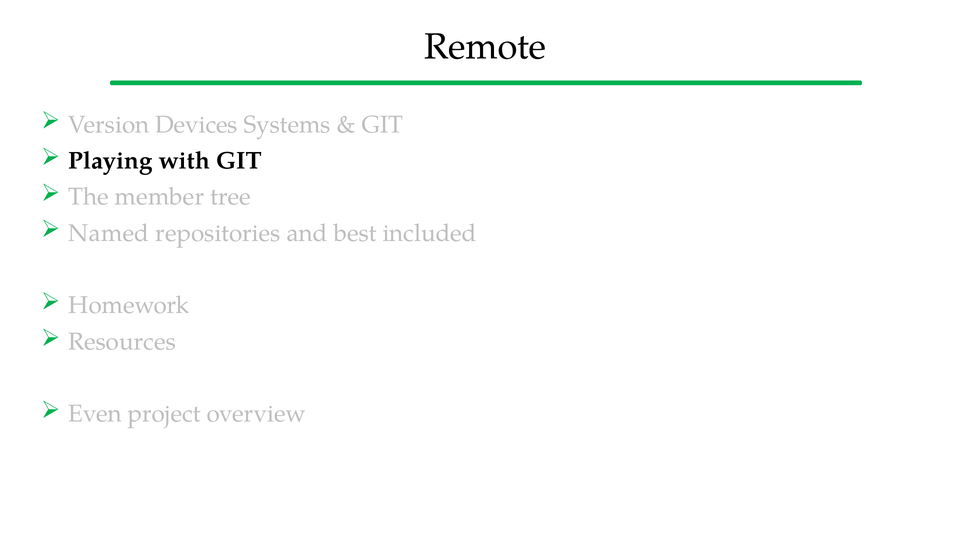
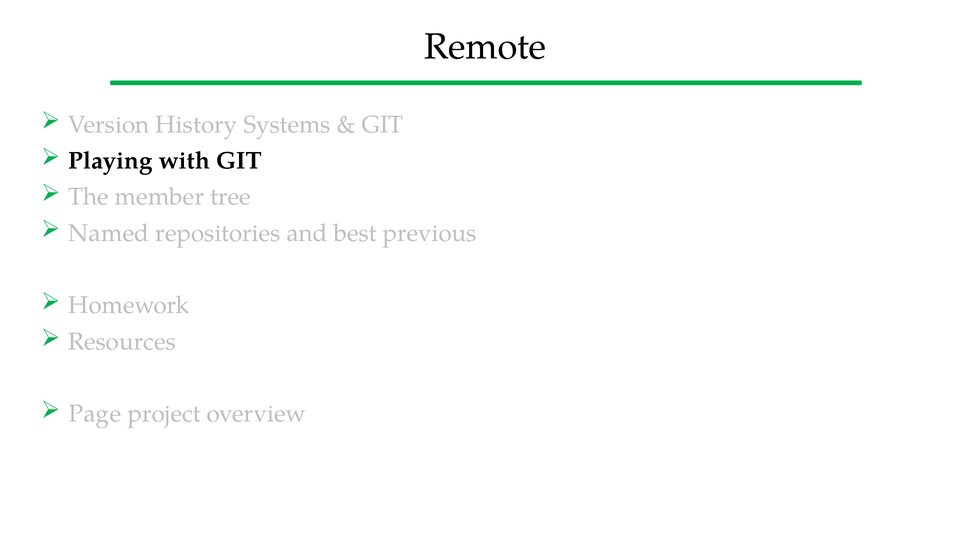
Devices: Devices -> History
included: included -> previous
Even: Even -> Page
